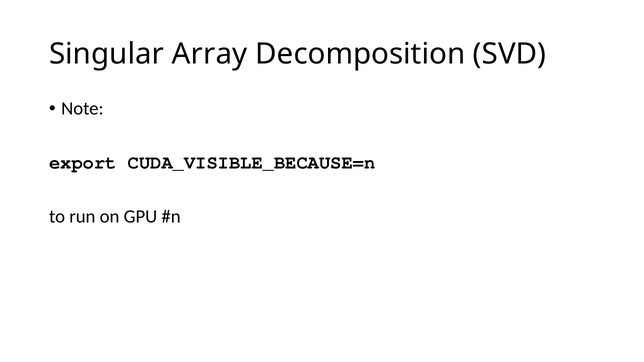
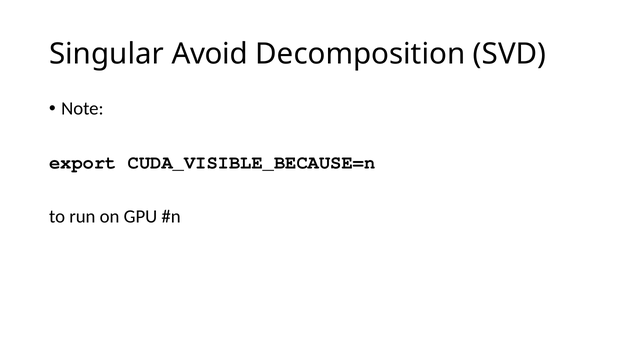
Array: Array -> Avoid
